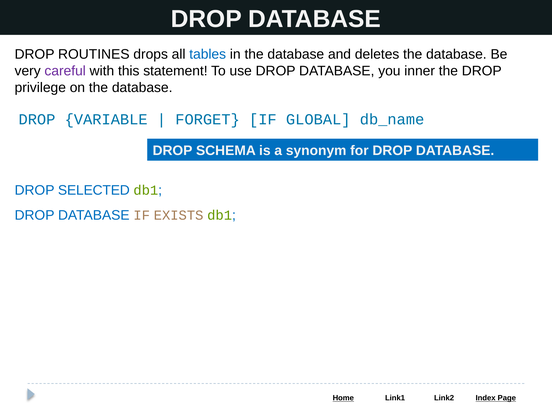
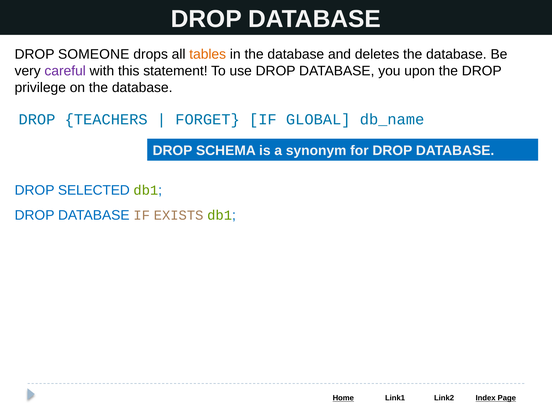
ROUTINES: ROUTINES -> SOMEONE
tables colour: blue -> orange
inner: inner -> upon
VARIABLE: VARIABLE -> TEACHERS
